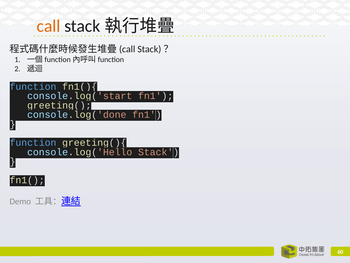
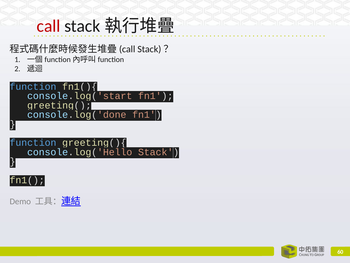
call colour: orange -> red
